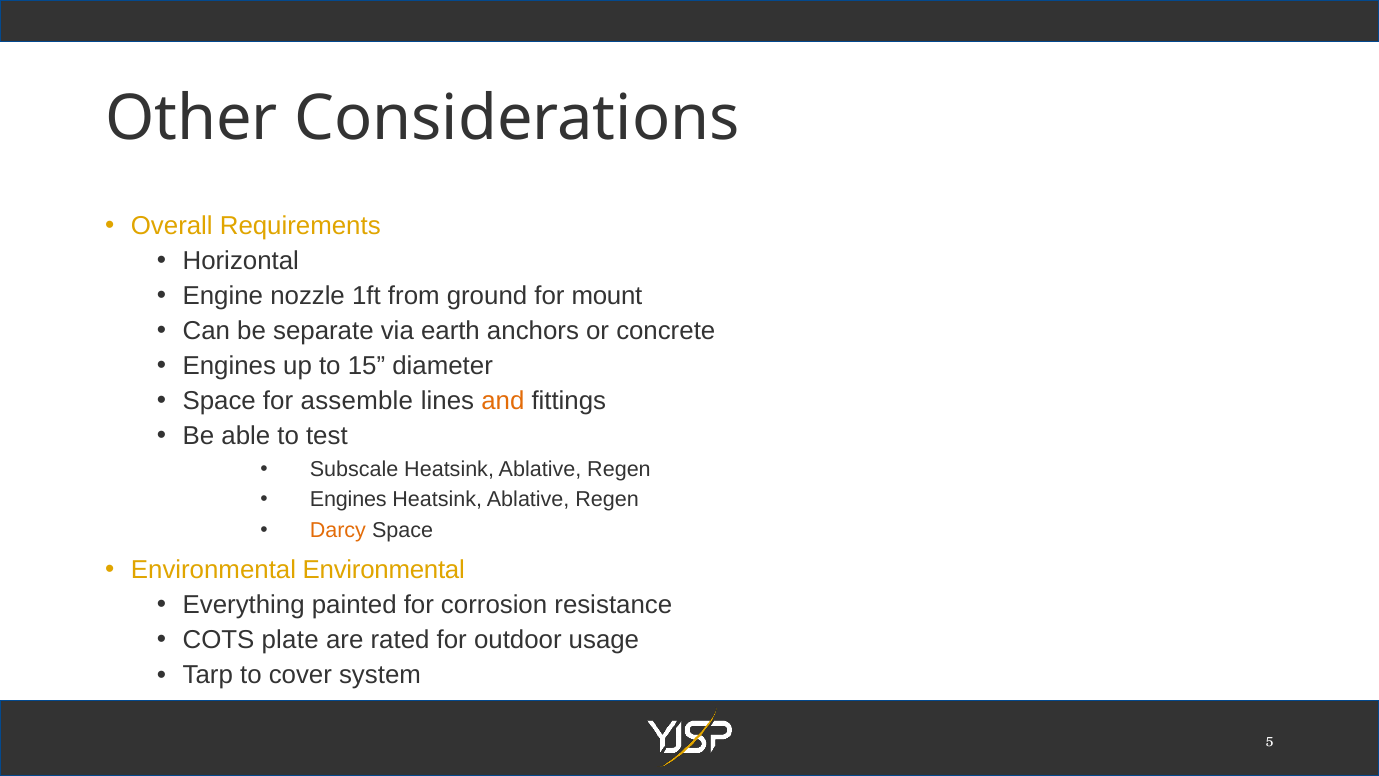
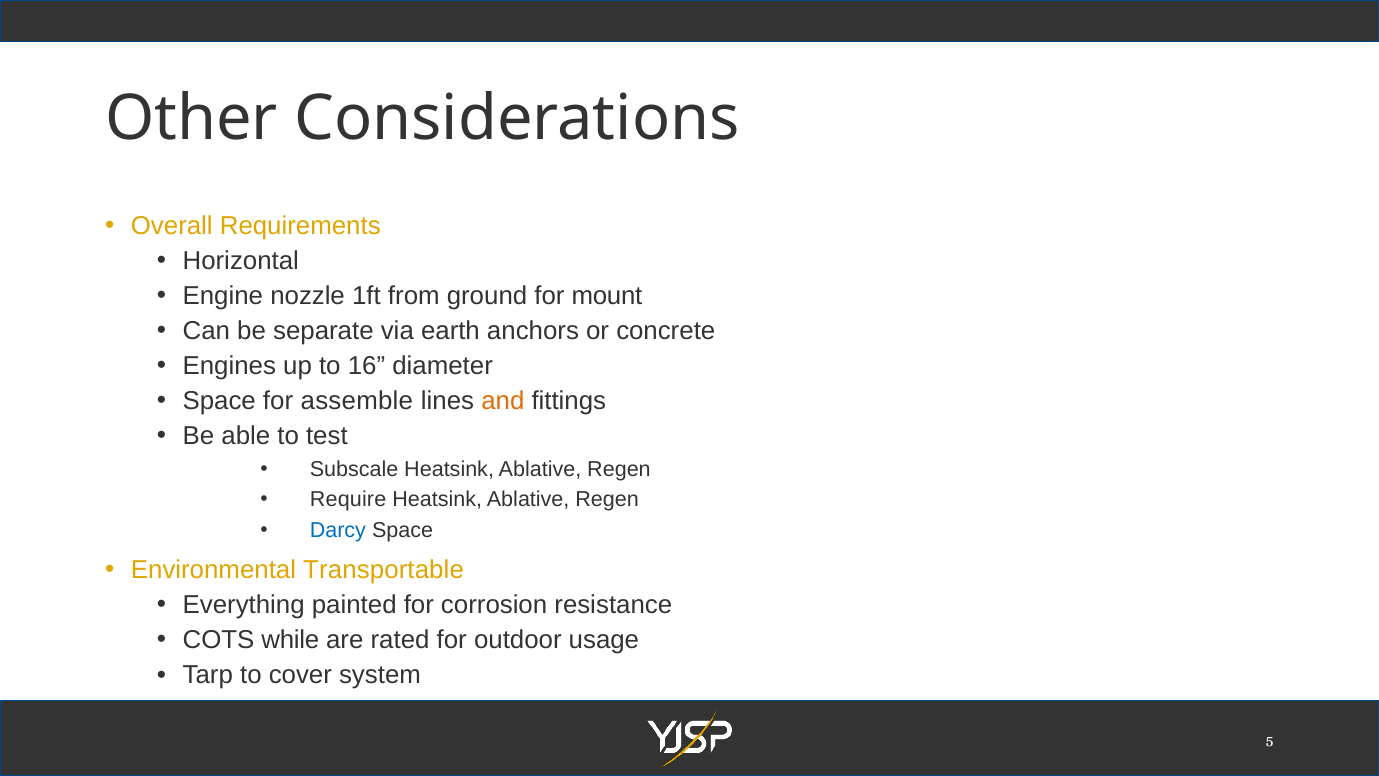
15: 15 -> 16
Engines at (348, 499): Engines -> Require
Darcy colour: orange -> blue
Environmental Environmental: Environmental -> Transportable
plate: plate -> while
